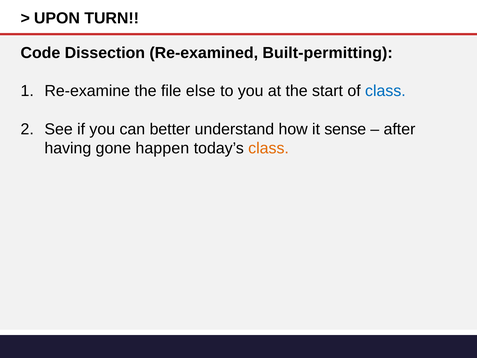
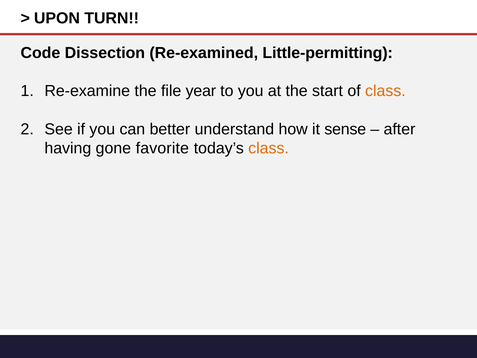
Built-permitting: Built-permitting -> Little-permitting
else: else -> year
class at (385, 91) colour: blue -> orange
happen: happen -> favorite
